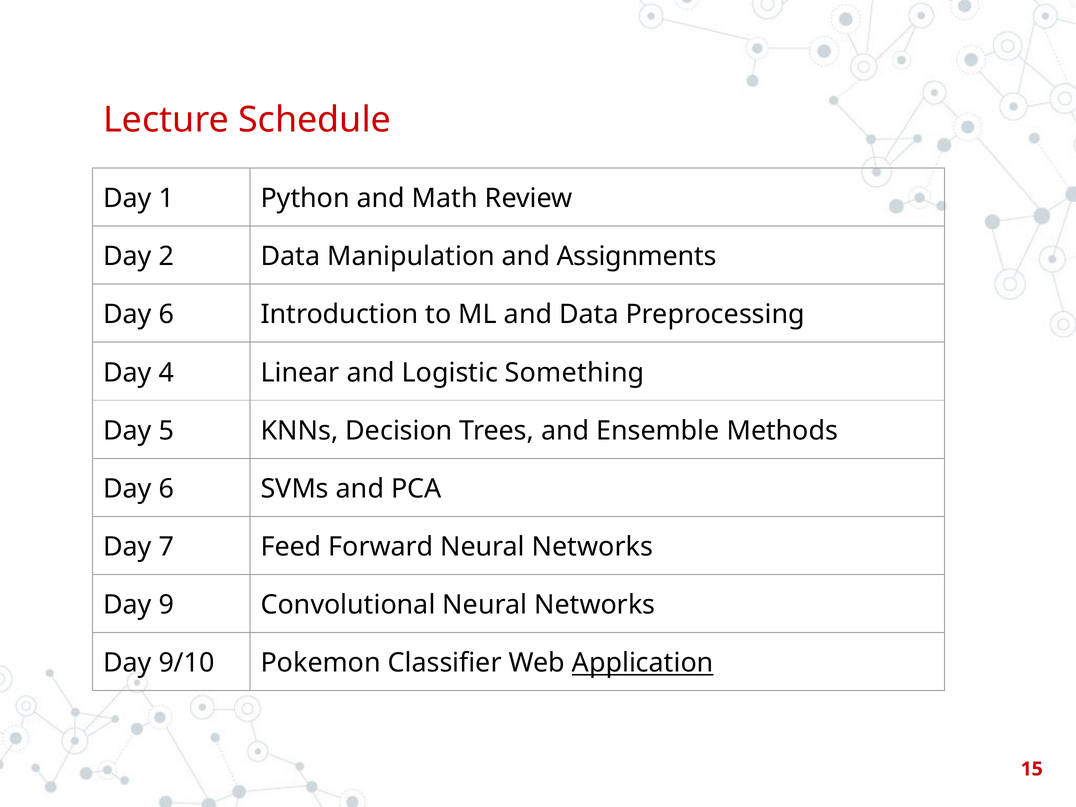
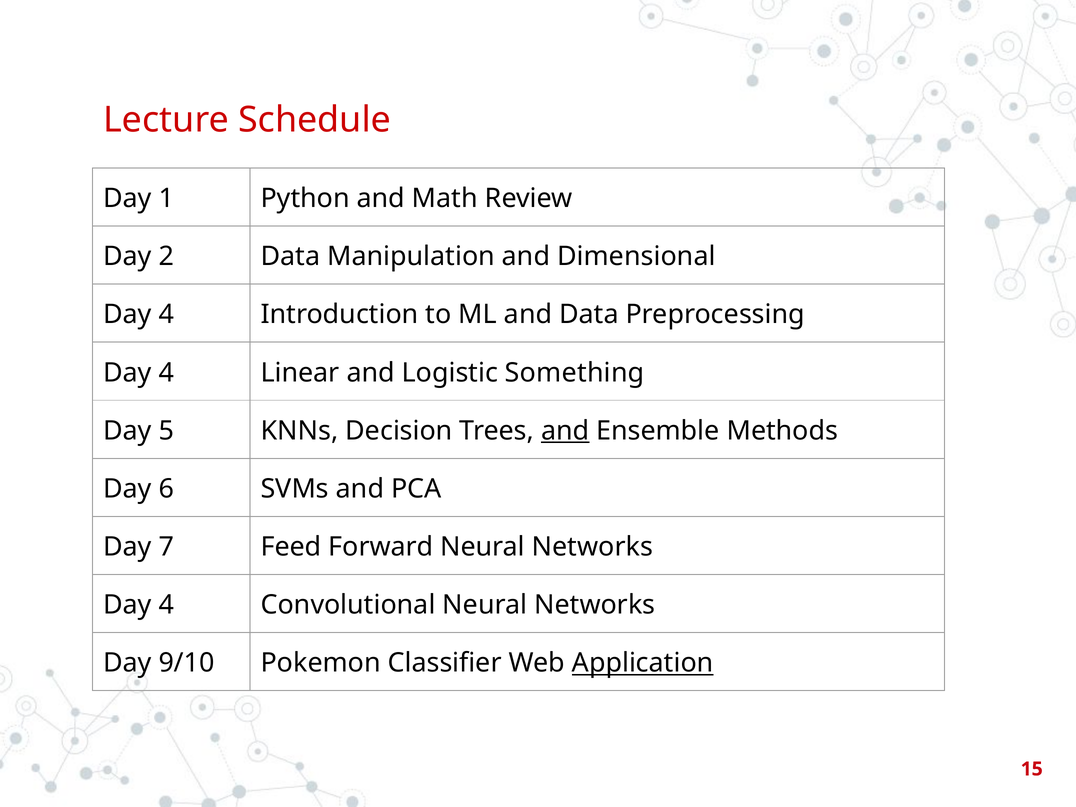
Assignments: Assignments -> Dimensional
6 at (166, 315): 6 -> 4
and at (565, 431) underline: none -> present
9 at (166, 605): 9 -> 4
